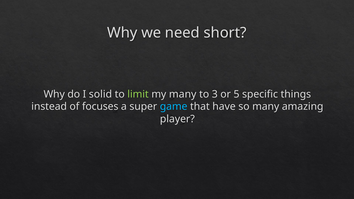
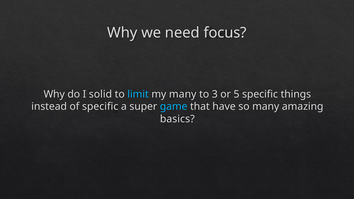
short: short -> focus
limit colour: light green -> light blue
of focuses: focuses -> specific
player: player -> basics
